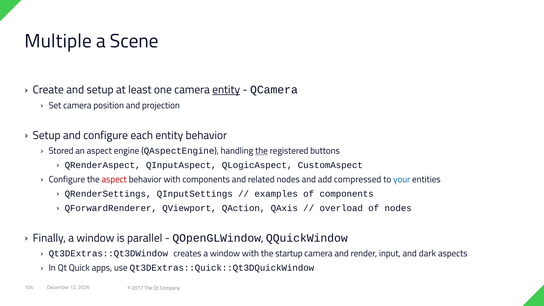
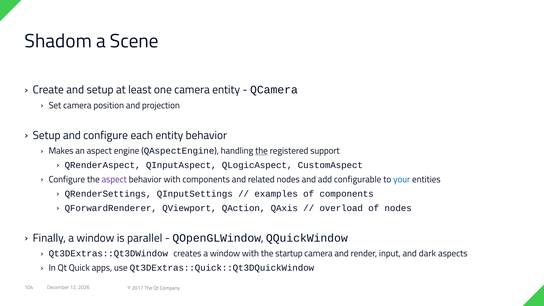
Multiple: Multiple -> Shadom
entity at (226, 90) underline: present -> none
Stored: Stored -> Makes
buttons: buttons -> support
aspect at (114, 180) colour: red -> purple
compressed: compressed -> configurable
